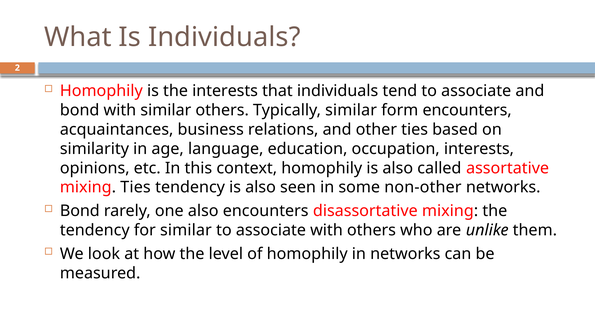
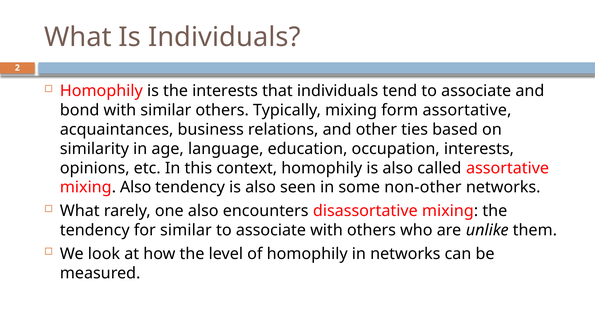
Typically similar: similar -> mixing
form encounters: encounters -> assortative
mixing Ties: Ties -> Also
Bond at (80, 211): Bond -> What
